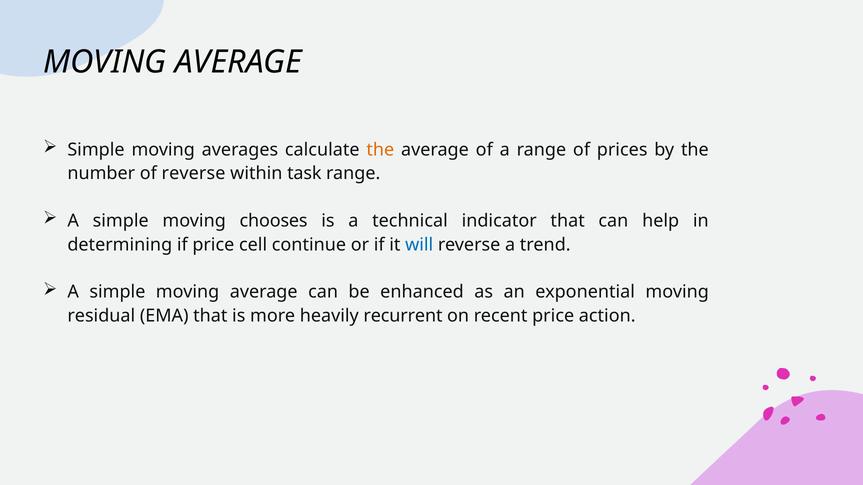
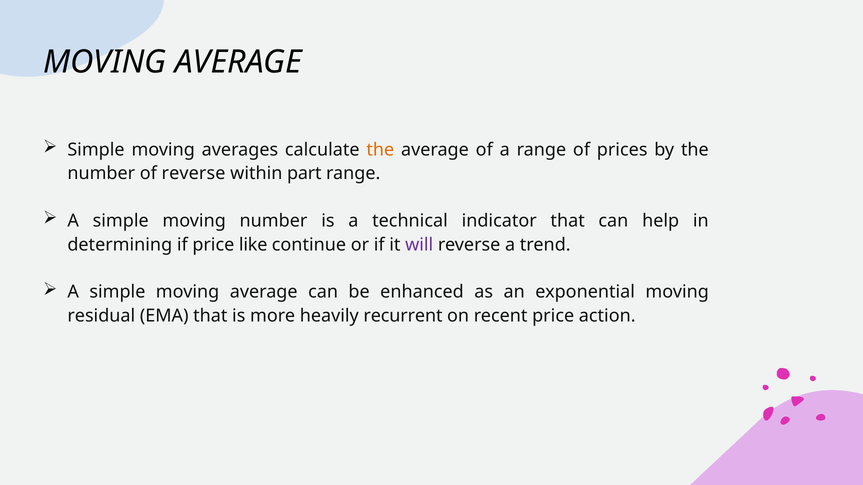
task: task -> part
moving chooses: chooses -> number
cell: cell -> like
will colour: blue -> purple
